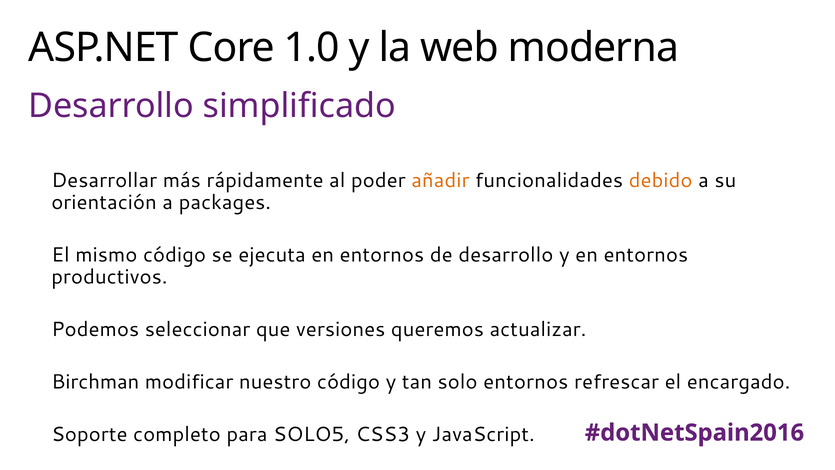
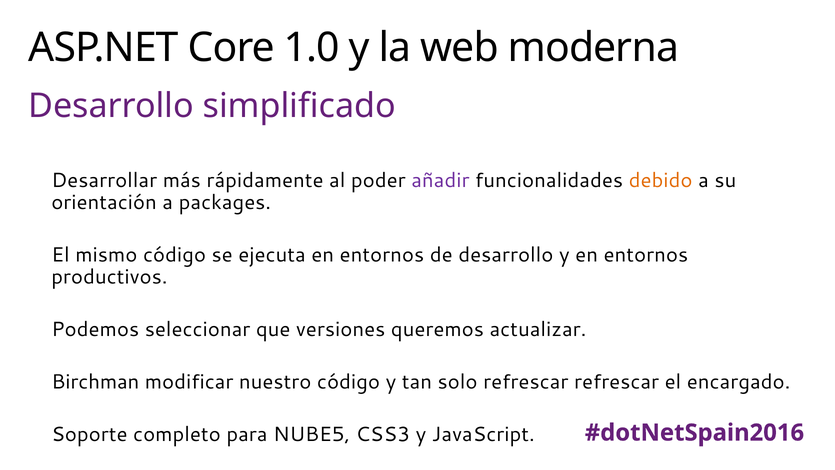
añadir colour: orange -> purple
solo entornos: entornos -> refrescar
SOLO5: SOLO5 -> NUBE5
